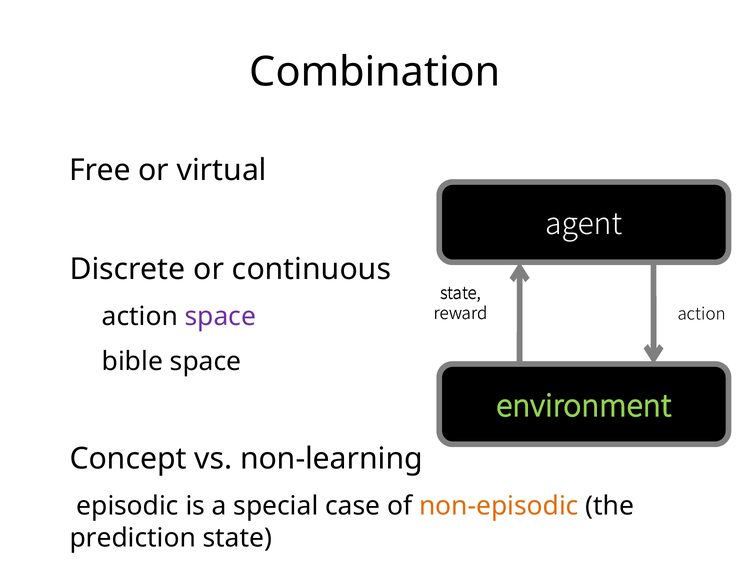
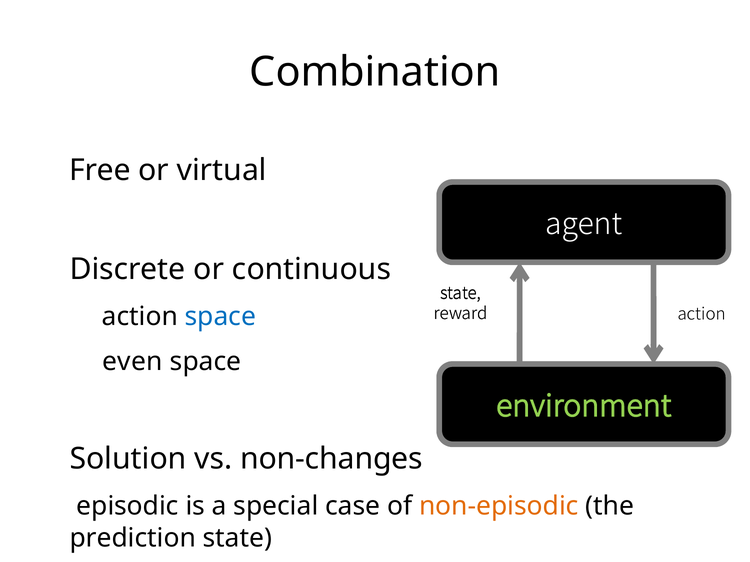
space at (220, 317) colour: purple -> blue
bible: bible -> even
Concept: Concept -> Solution
non-learning: non-learning -> non-changes
